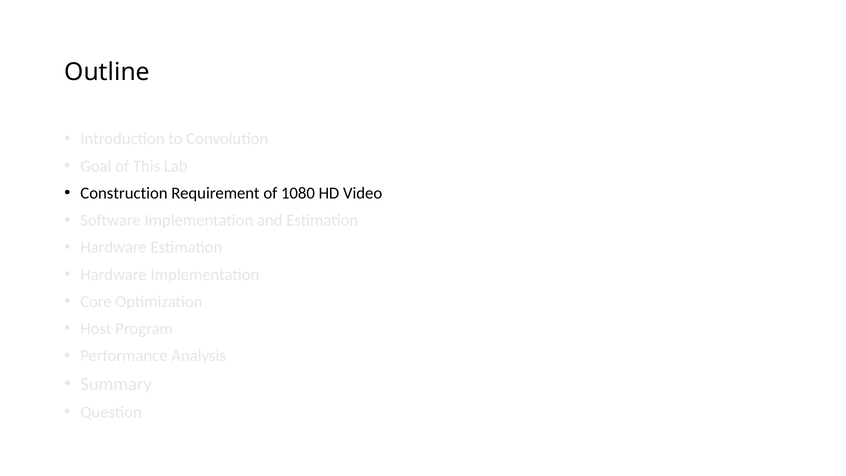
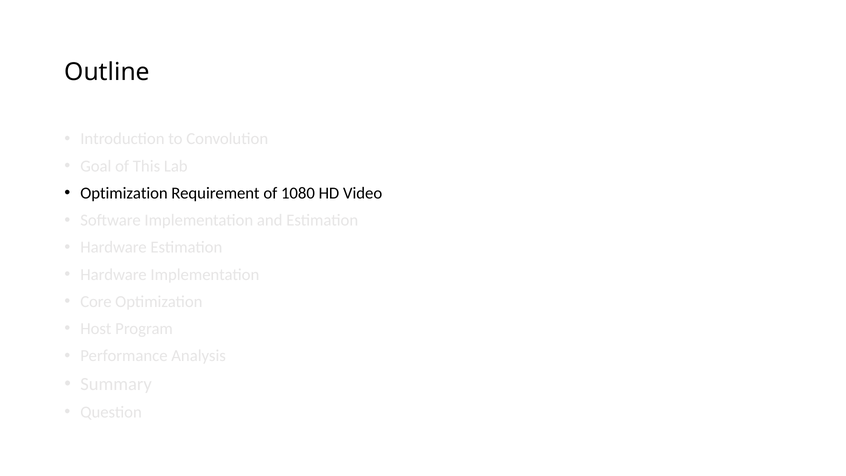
Construction at (124, 193): Construction -> Optimization
